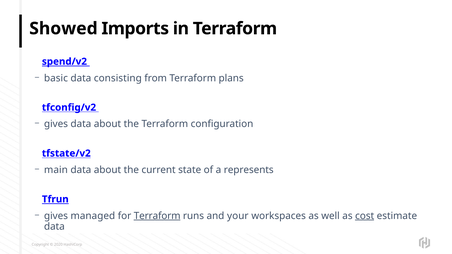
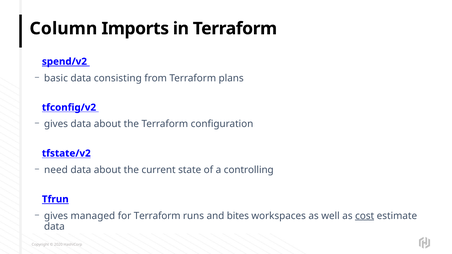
Showed: Showed -> Column
main: main -> need
represents: represents -> controlling
Terraform at (157, 216) underline: present -> none
your: your -> bites
